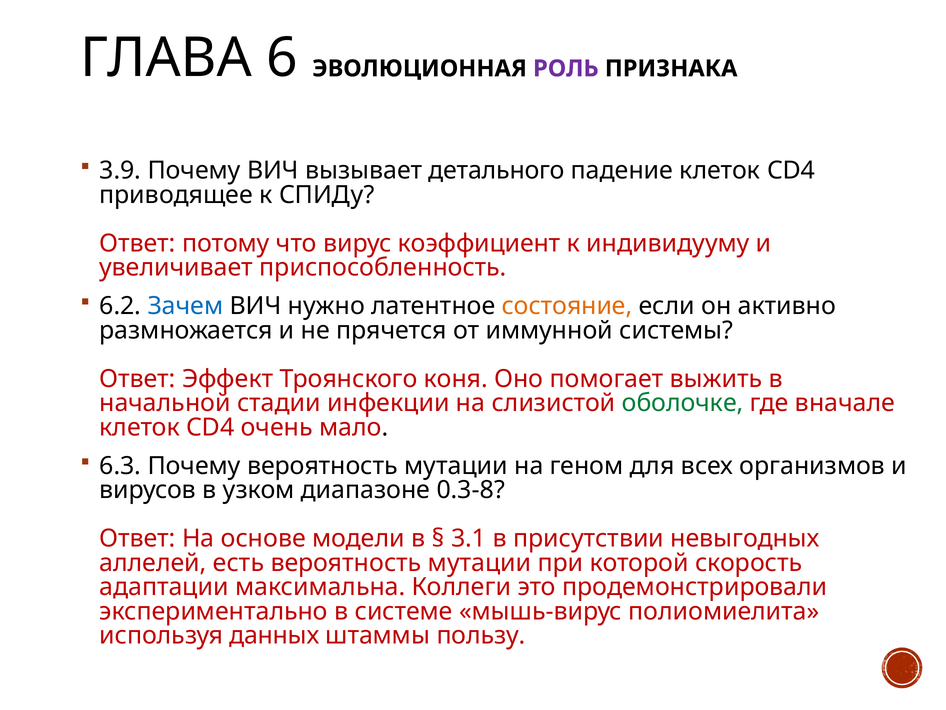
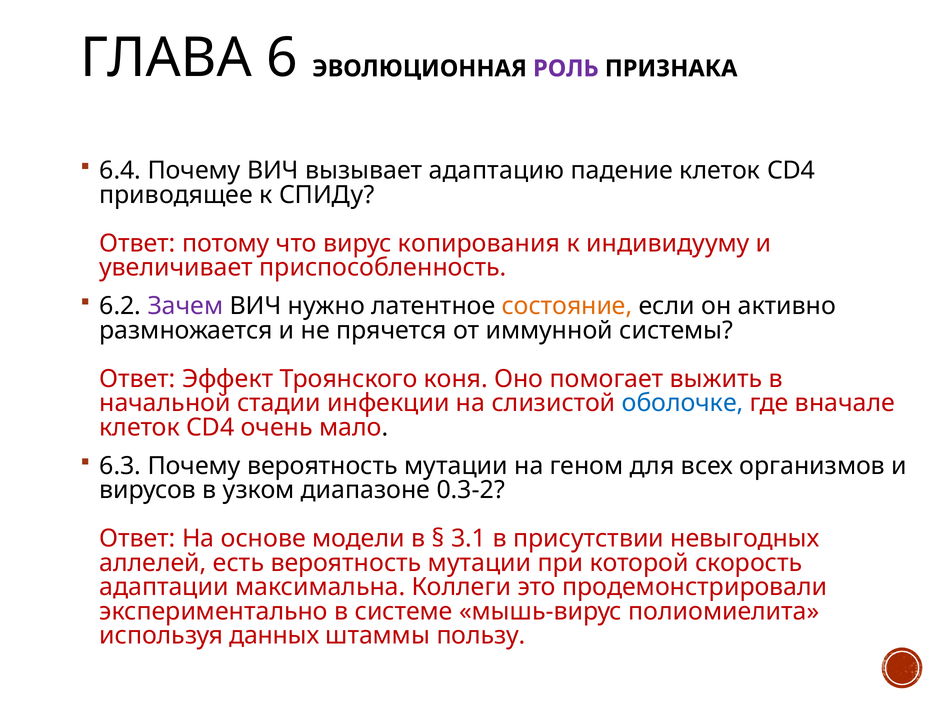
3.9: 3.9 -> 6.4
детального: детального -> адаптацию
коэффициент: коэффициент -> копирования
Зачем colour: blue -> purple
оболочке colour: green -> blue
0.3-8: 0.3-8 -> 0.3-2
